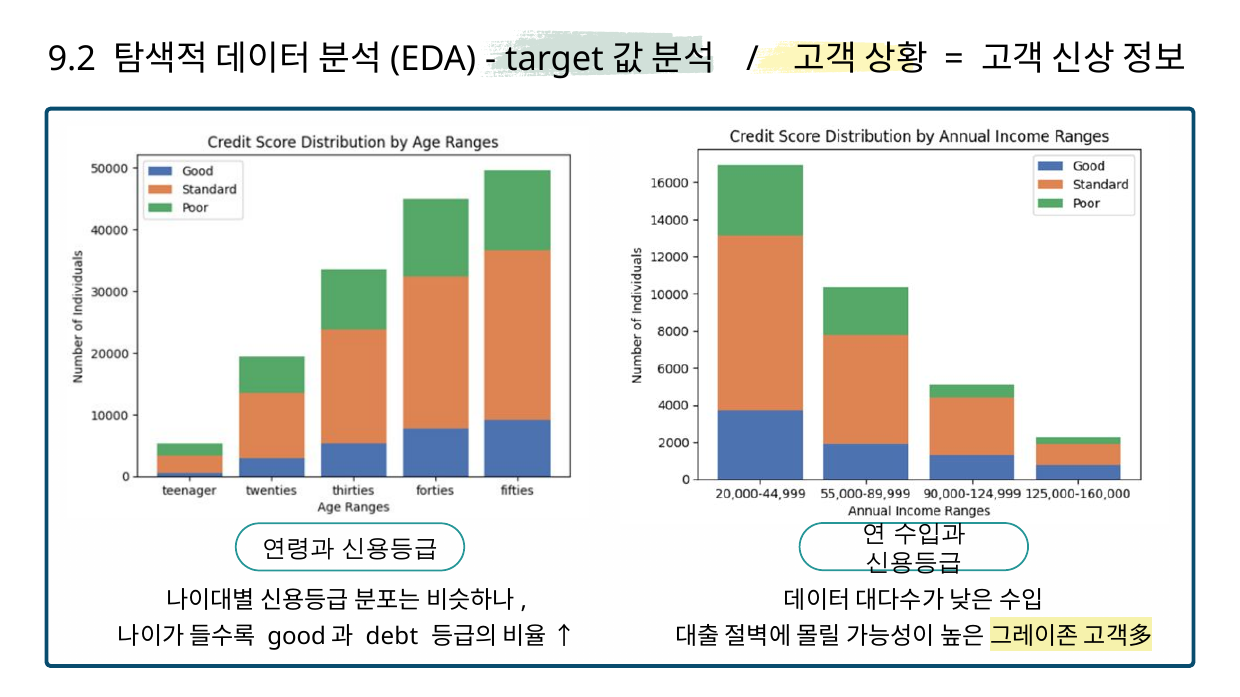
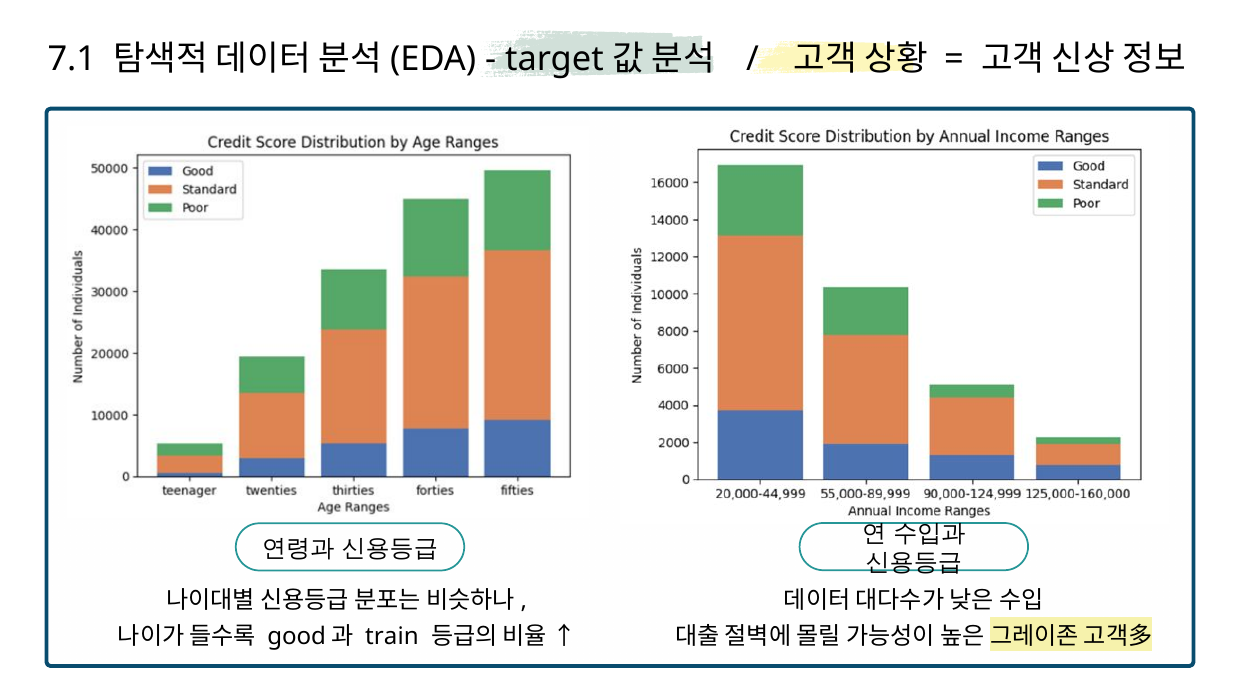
9.2: 9.2 -> 7.1
debt: debt -> train
